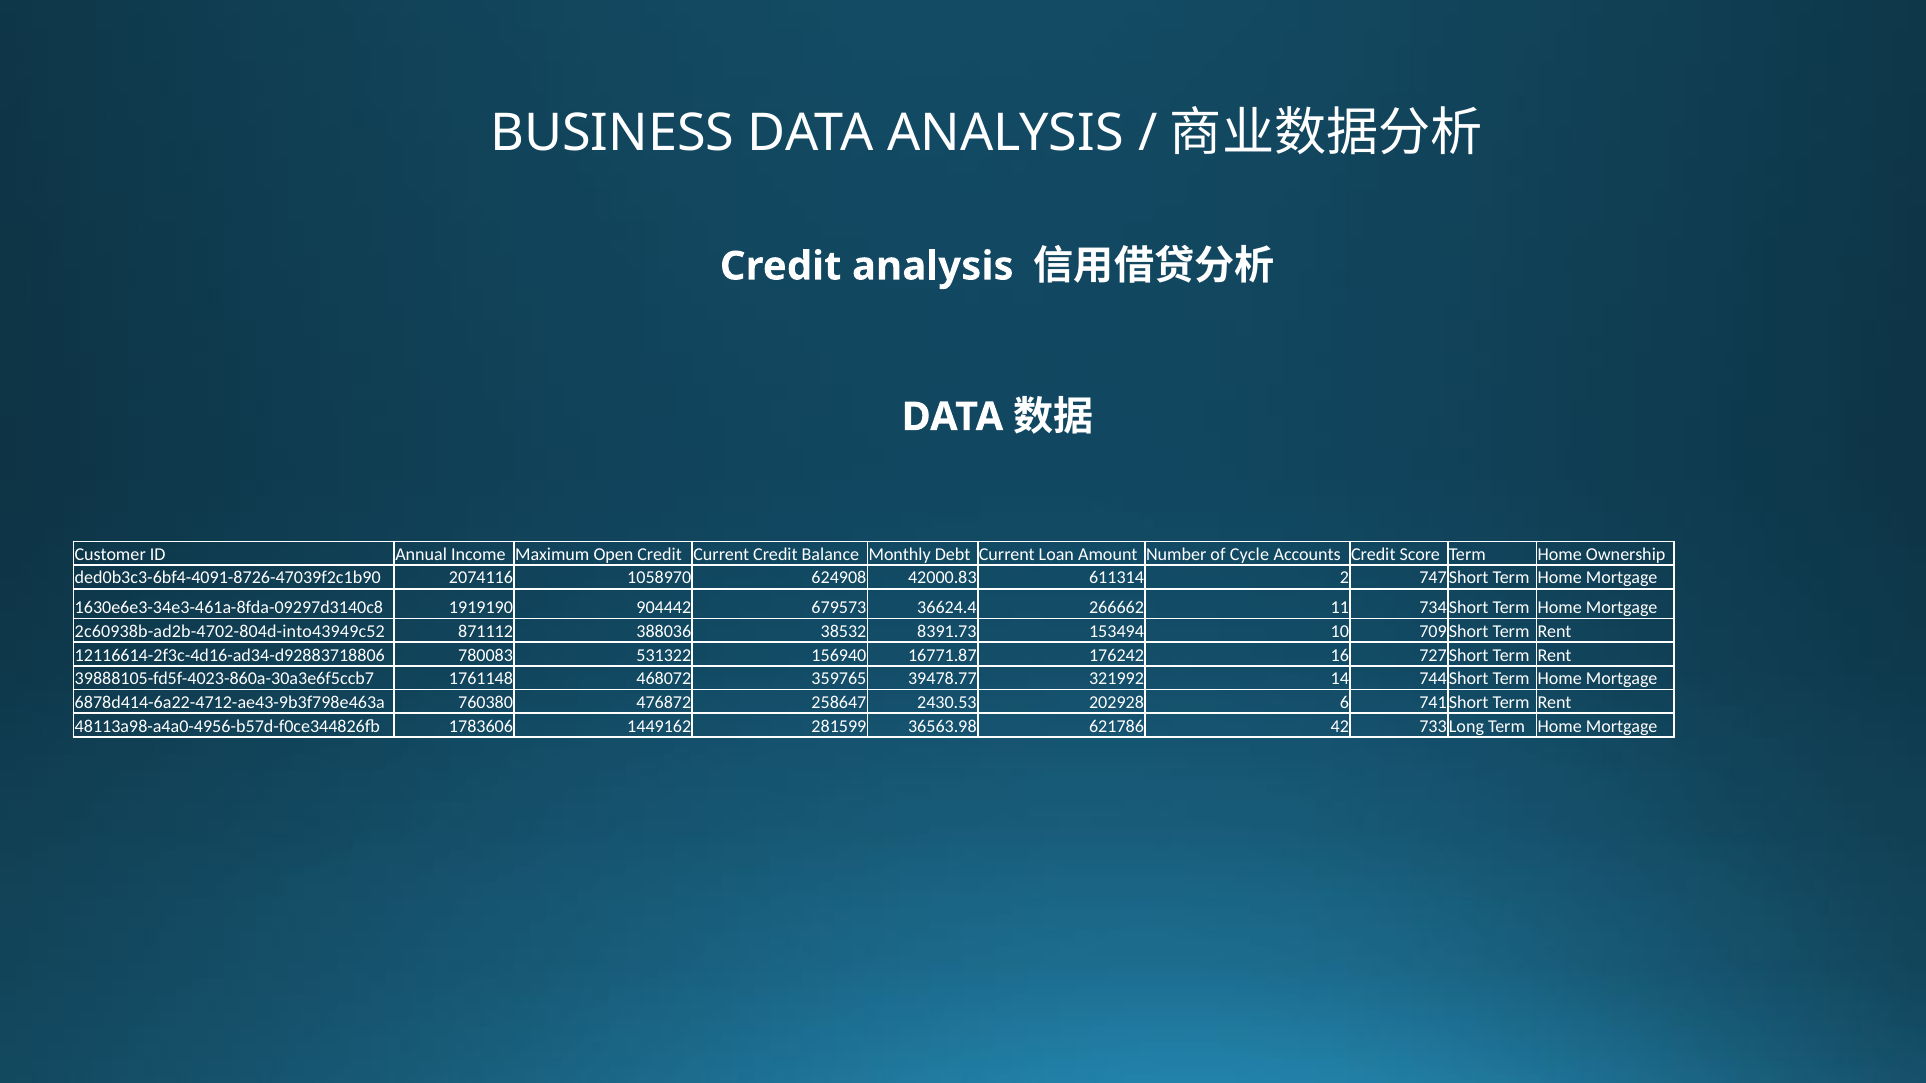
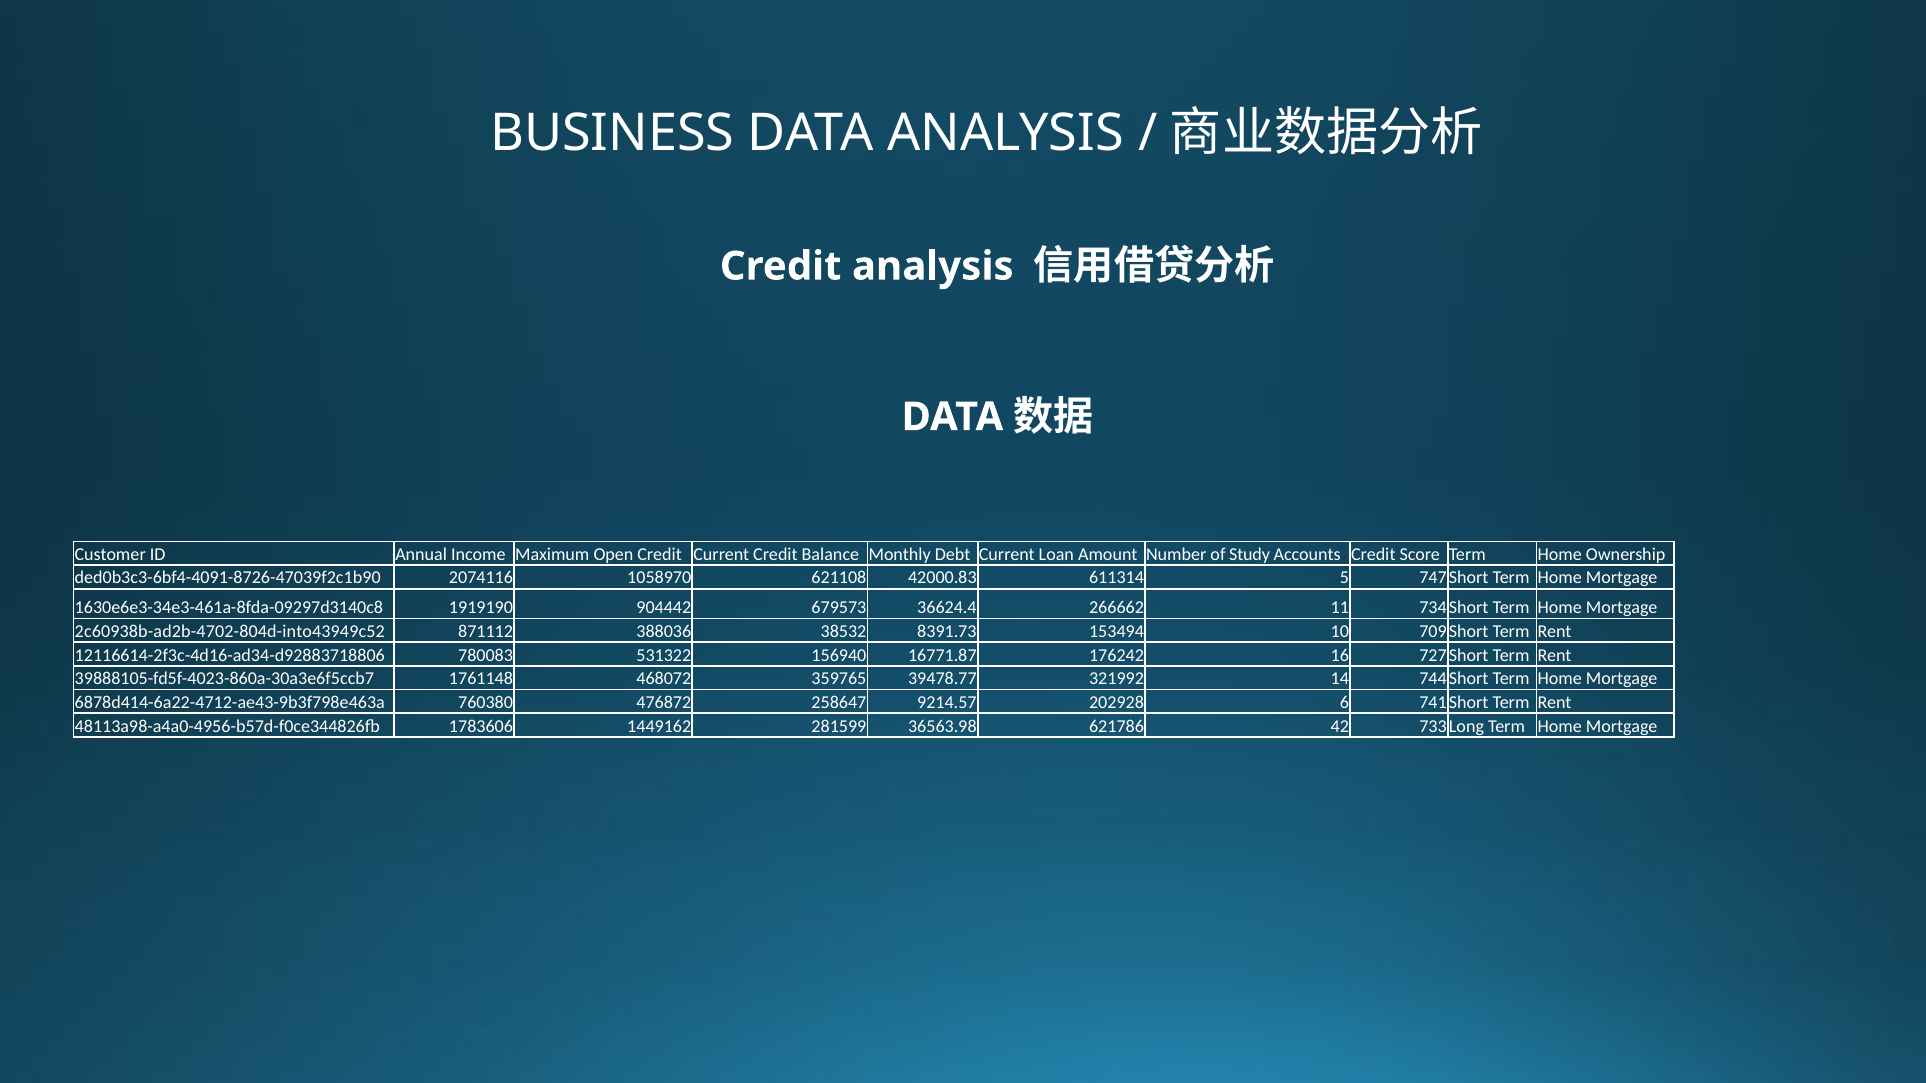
Cycle: Cycle -> Study
624908: 624908 -> 621108
2: 2 -> 5
2430.53: 2430.53 -> 9214.57
